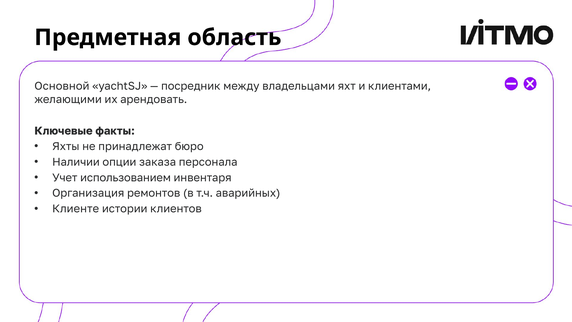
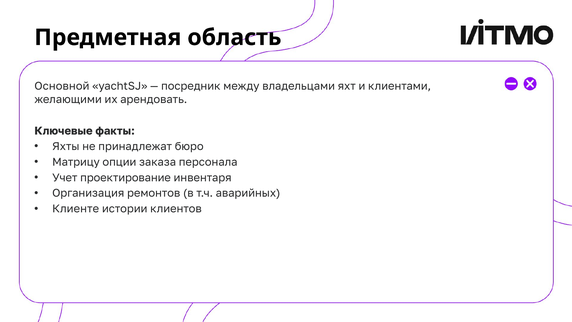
Наличии: Наличии -> Матрицу
использованием: использованием -> проектирование
